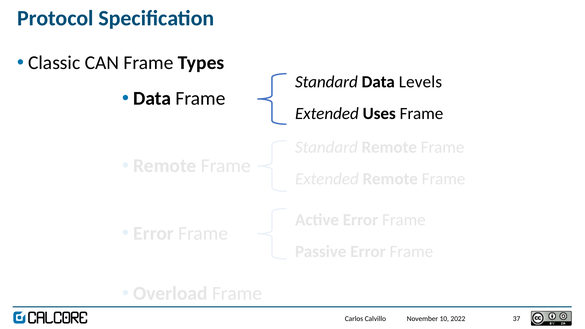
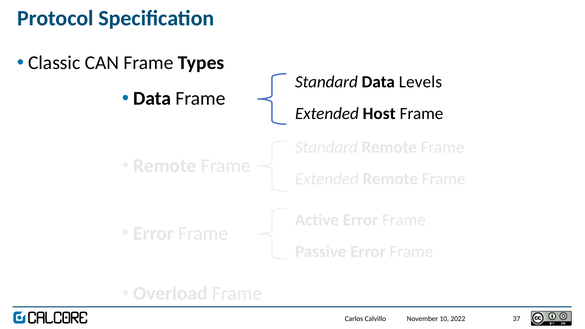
Uses: Uses -> Host
